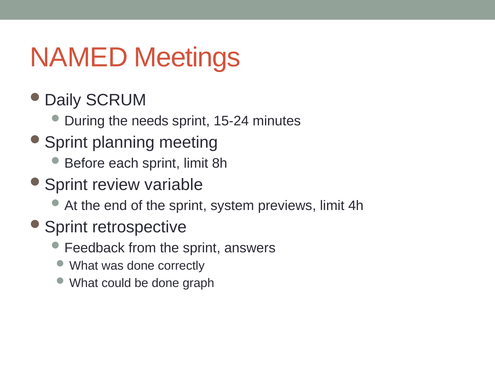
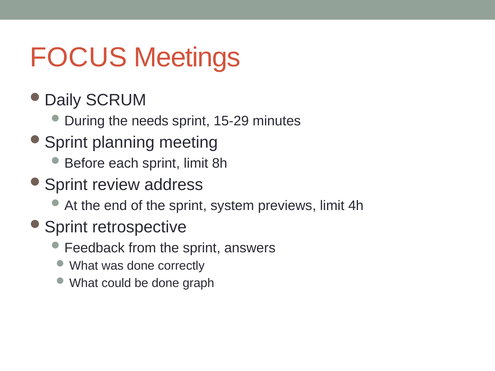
NAMED: NAMED -> FOCUS
15-24: 15-24 -> 15-29
variable: variable -> address
